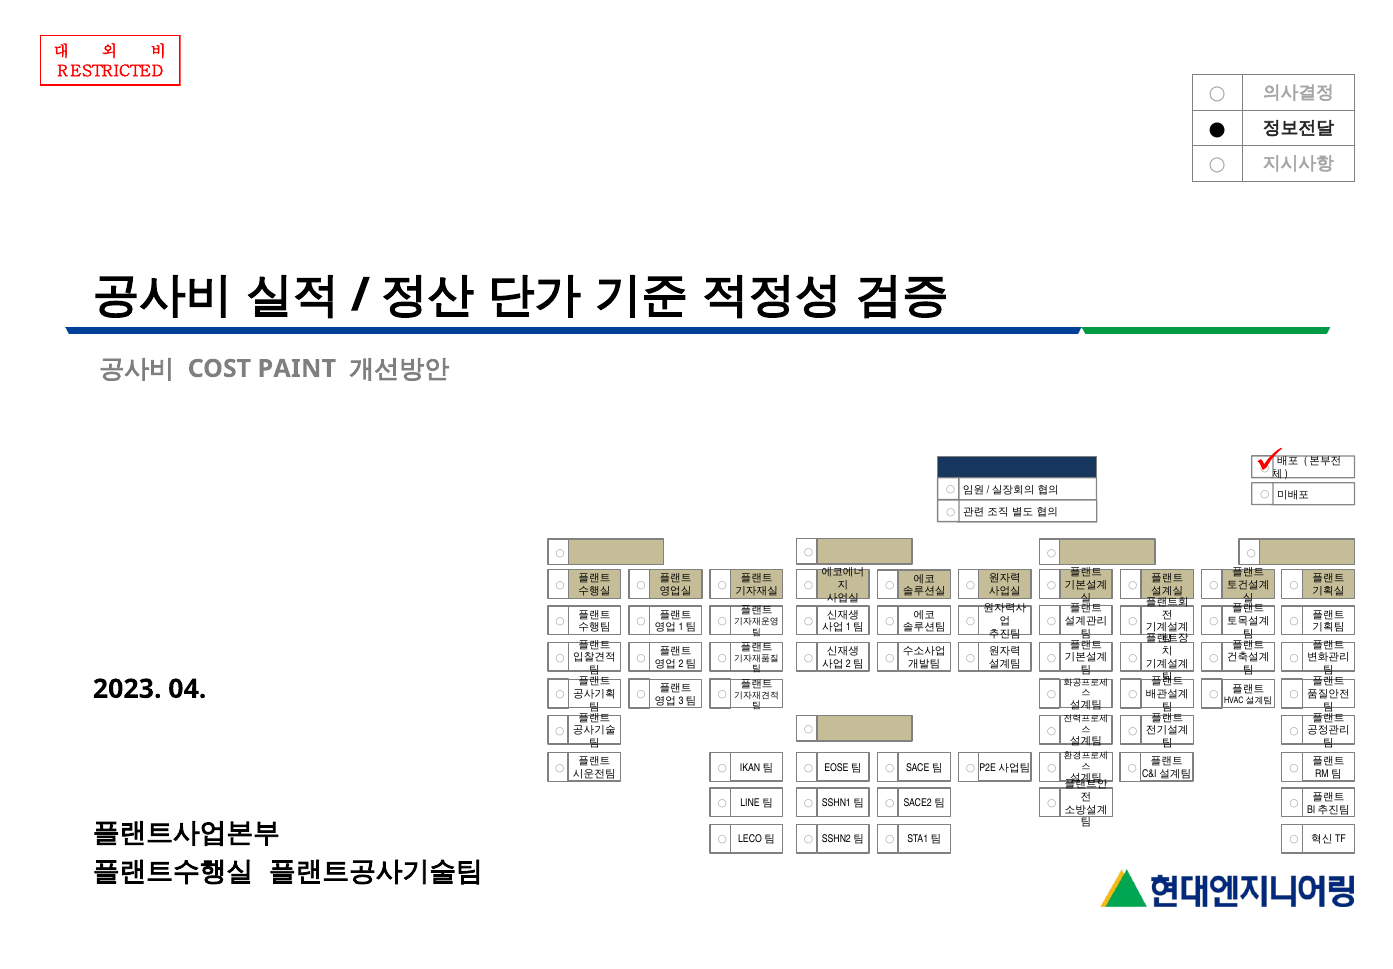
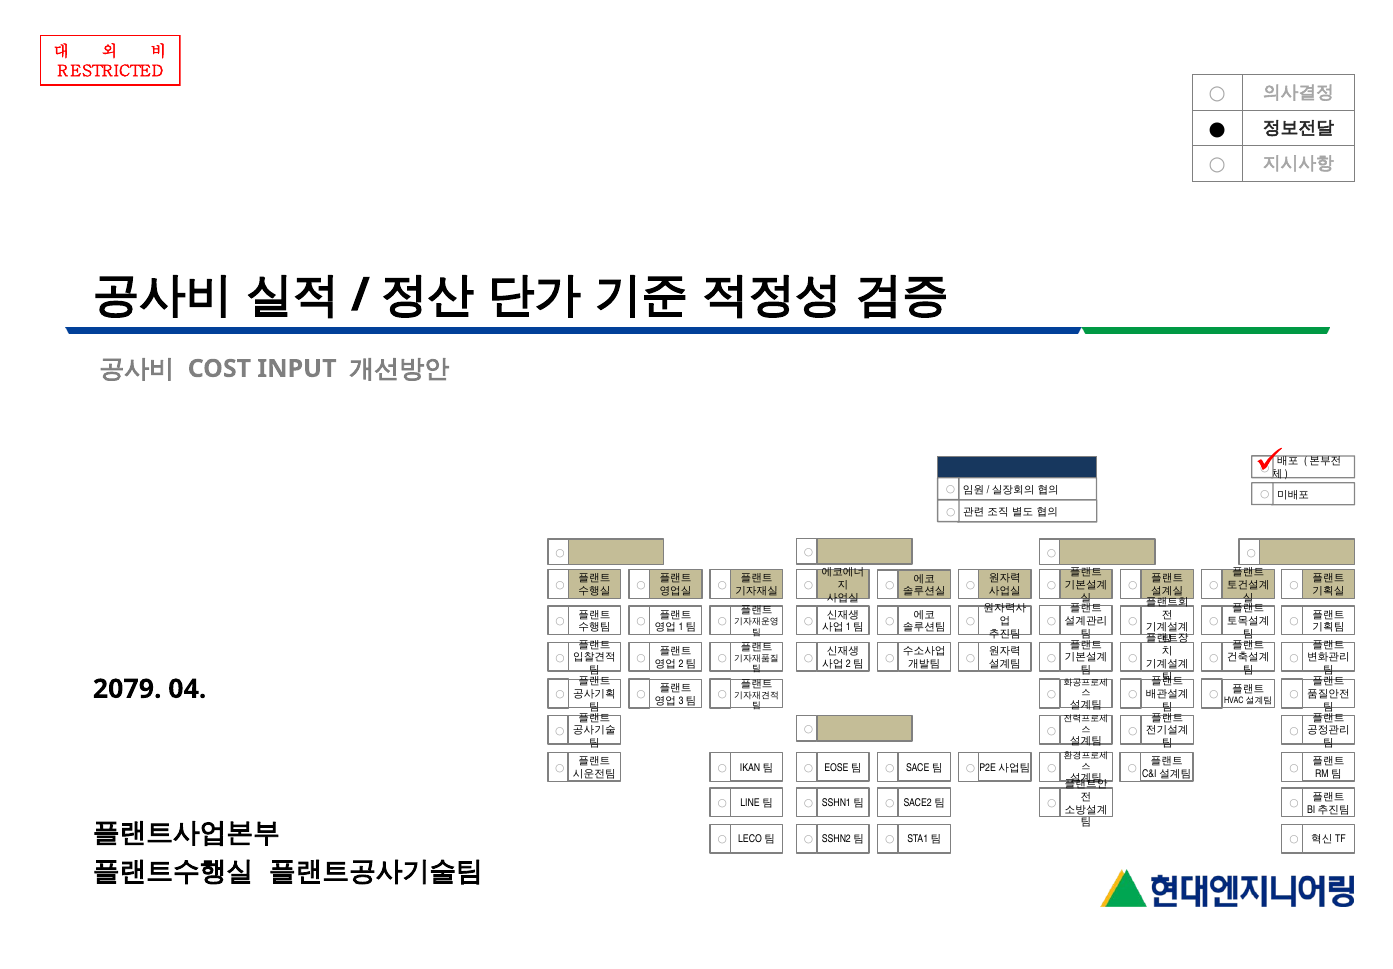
PAINT: PAINT -> INPUT
2023: 2023 -> 2079
